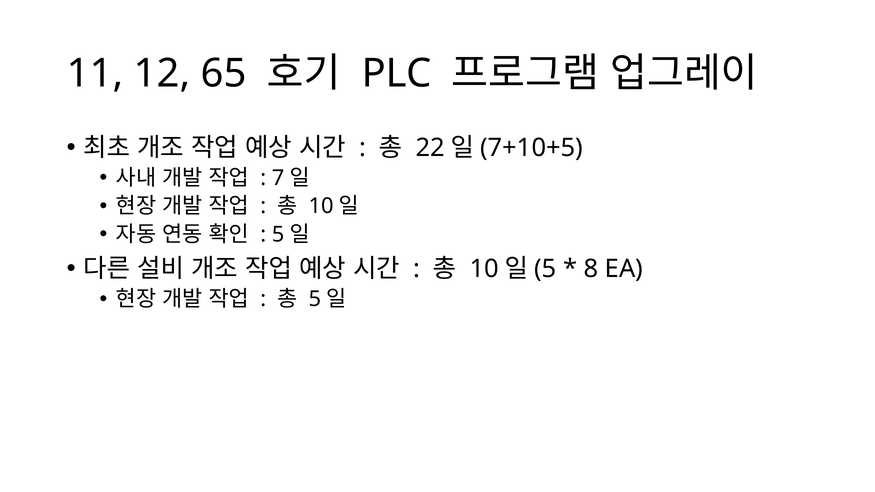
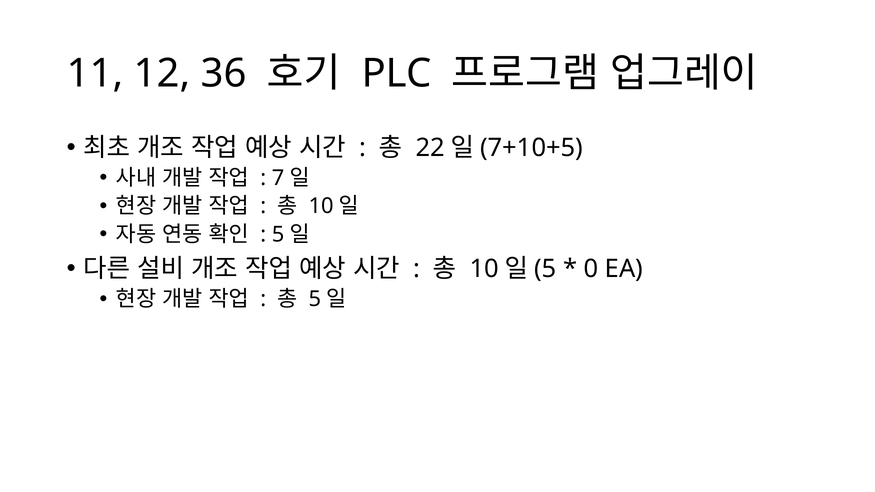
65: 65 -> 36
8: 8 -> 0
